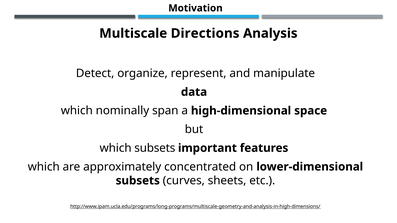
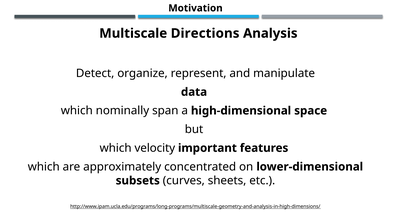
which subsets: subsets -> velocity
